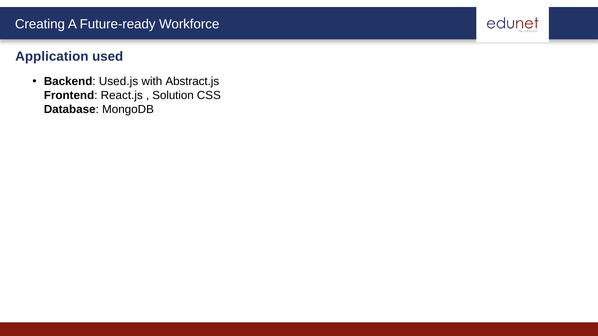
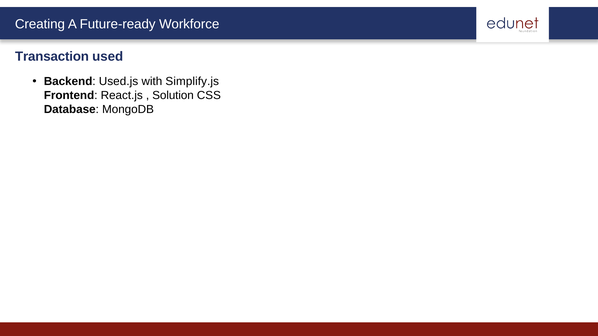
Application: Application -> Transaction
Abstract.js: Abstract.js -> Simplify.js
